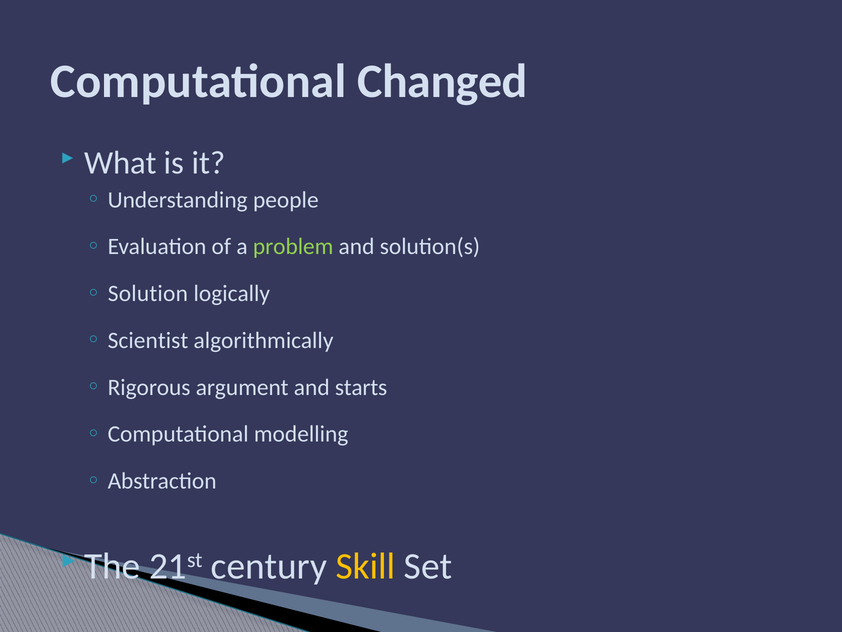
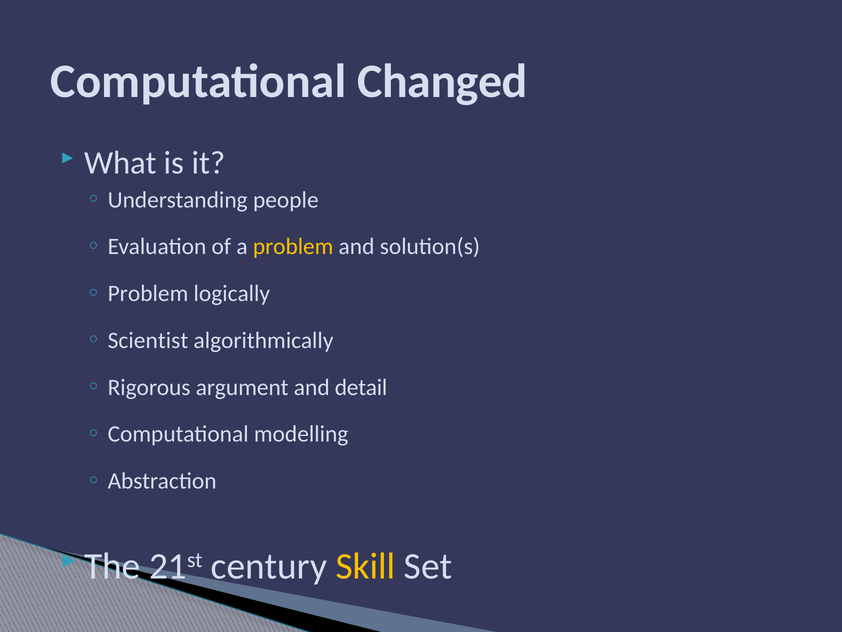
problem at (293, 246) colour: light green -> yellow
Solution at (148, 293): Solution -> Problem
starts: starts -> detail
